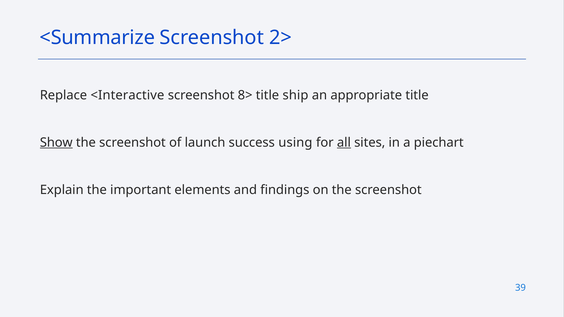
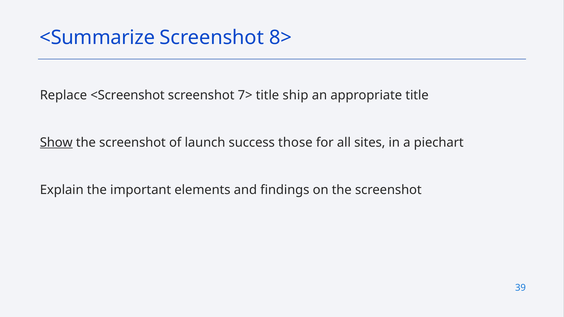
2>: 2> -> 8>
<Interactive: <Interactive -> <Screenshot
8>: 8> -> 7>
using: using -> those
all underline: present -> none
